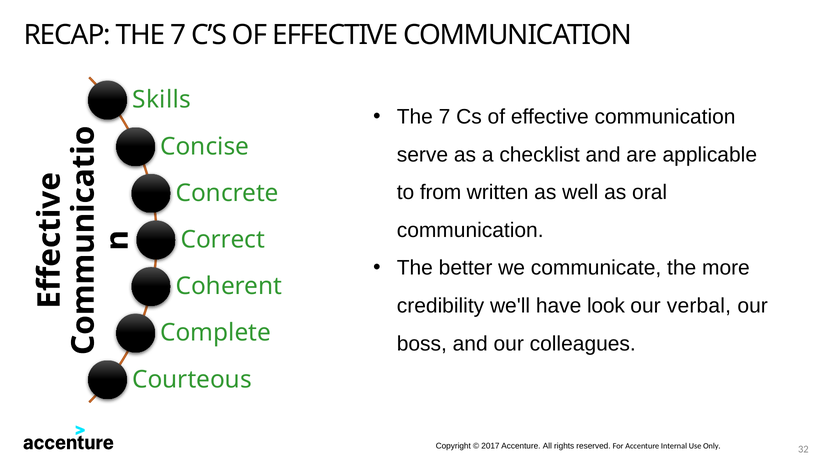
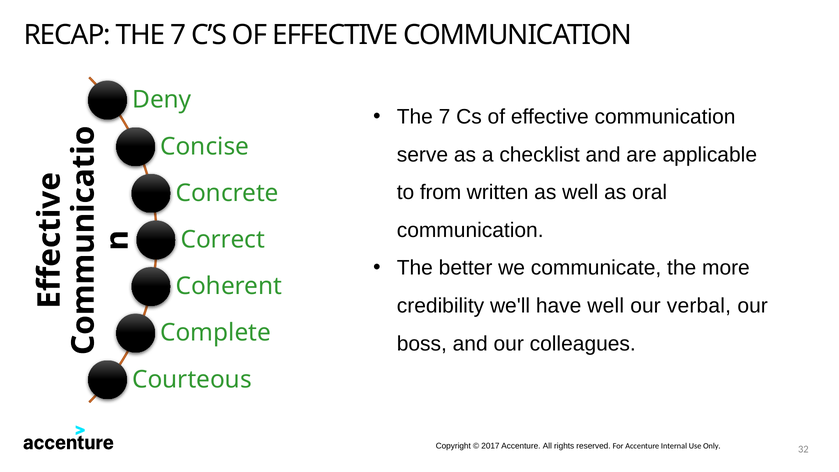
Skills: Skills -> Deny
have look: look -> well
